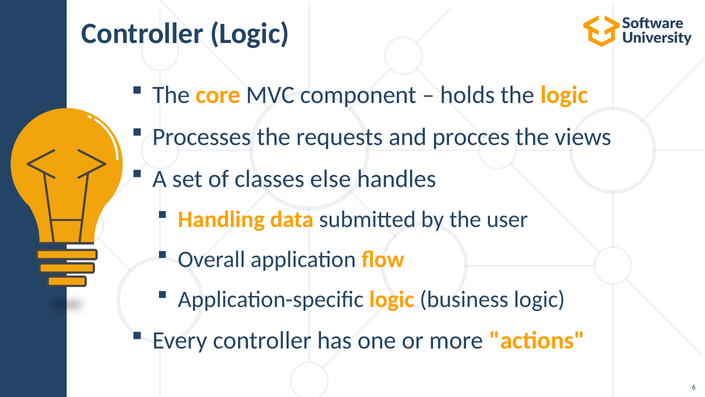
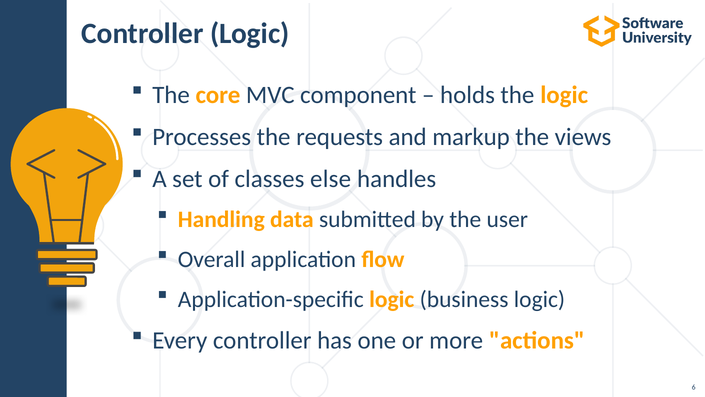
procces: procces -> markup
